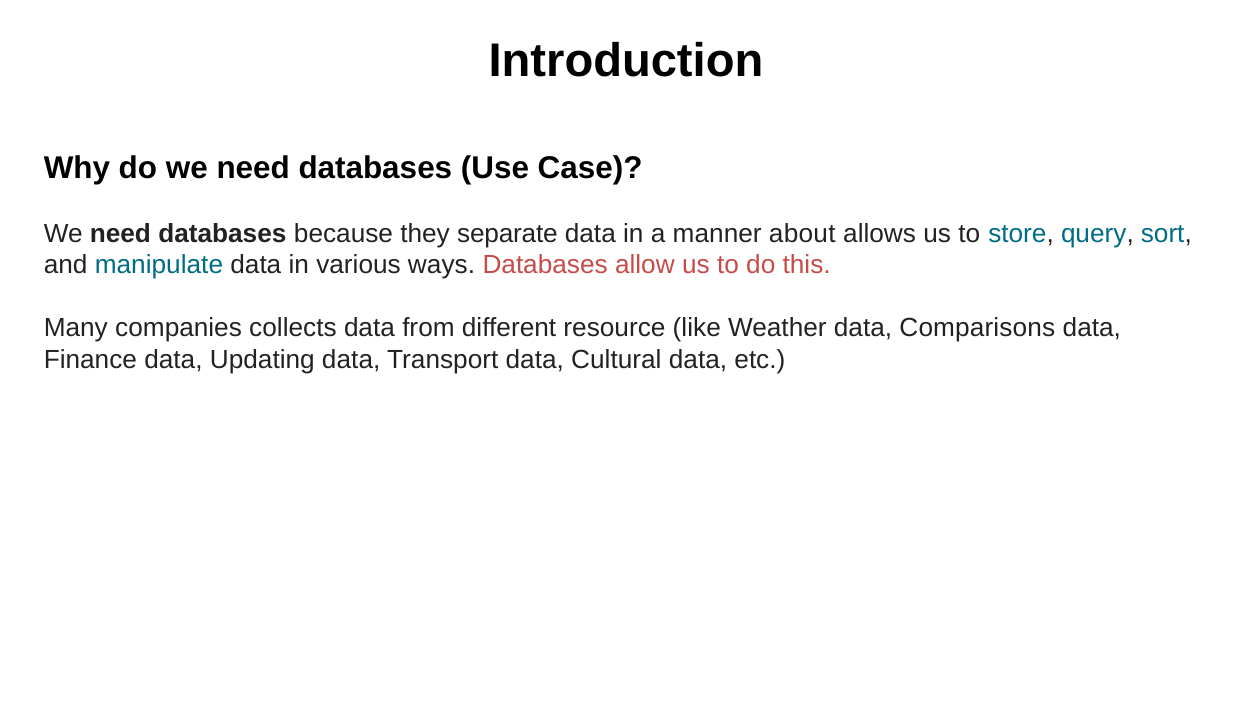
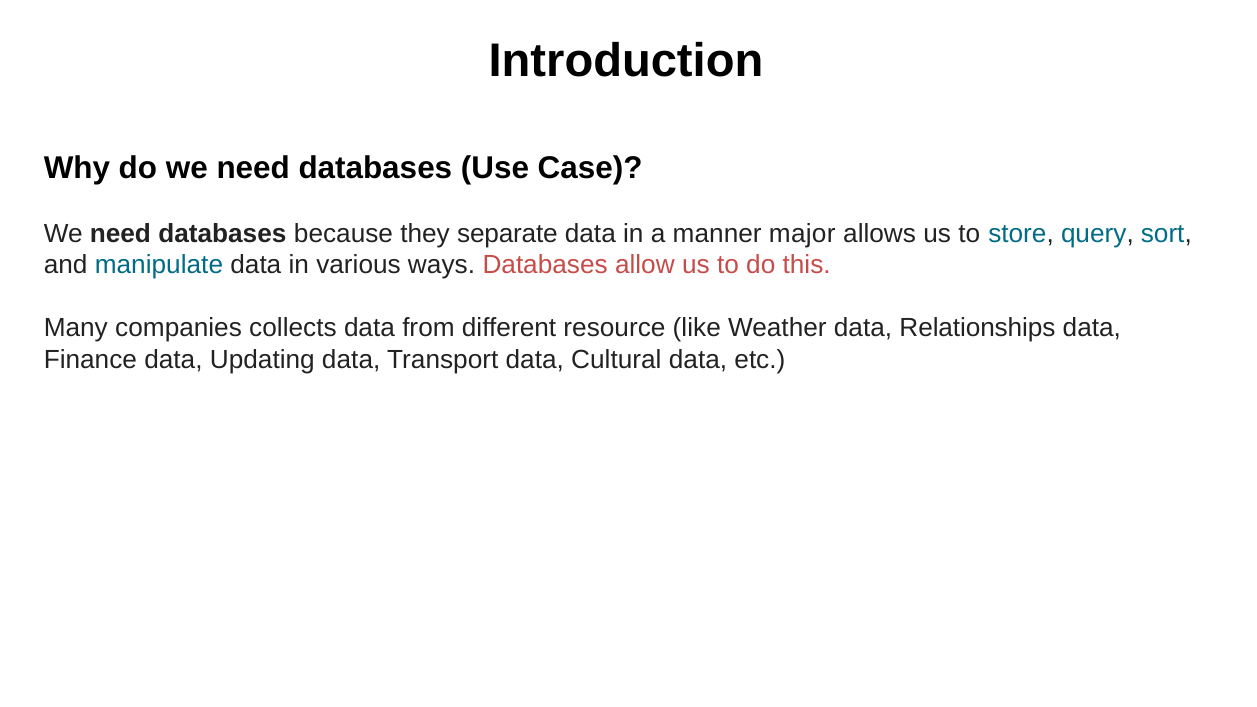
about: about -> major
Comparisons: Comparisons -> Relationships
